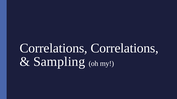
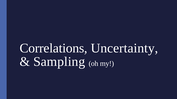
Correlations Correlations: Correlations -> Uncertainty
